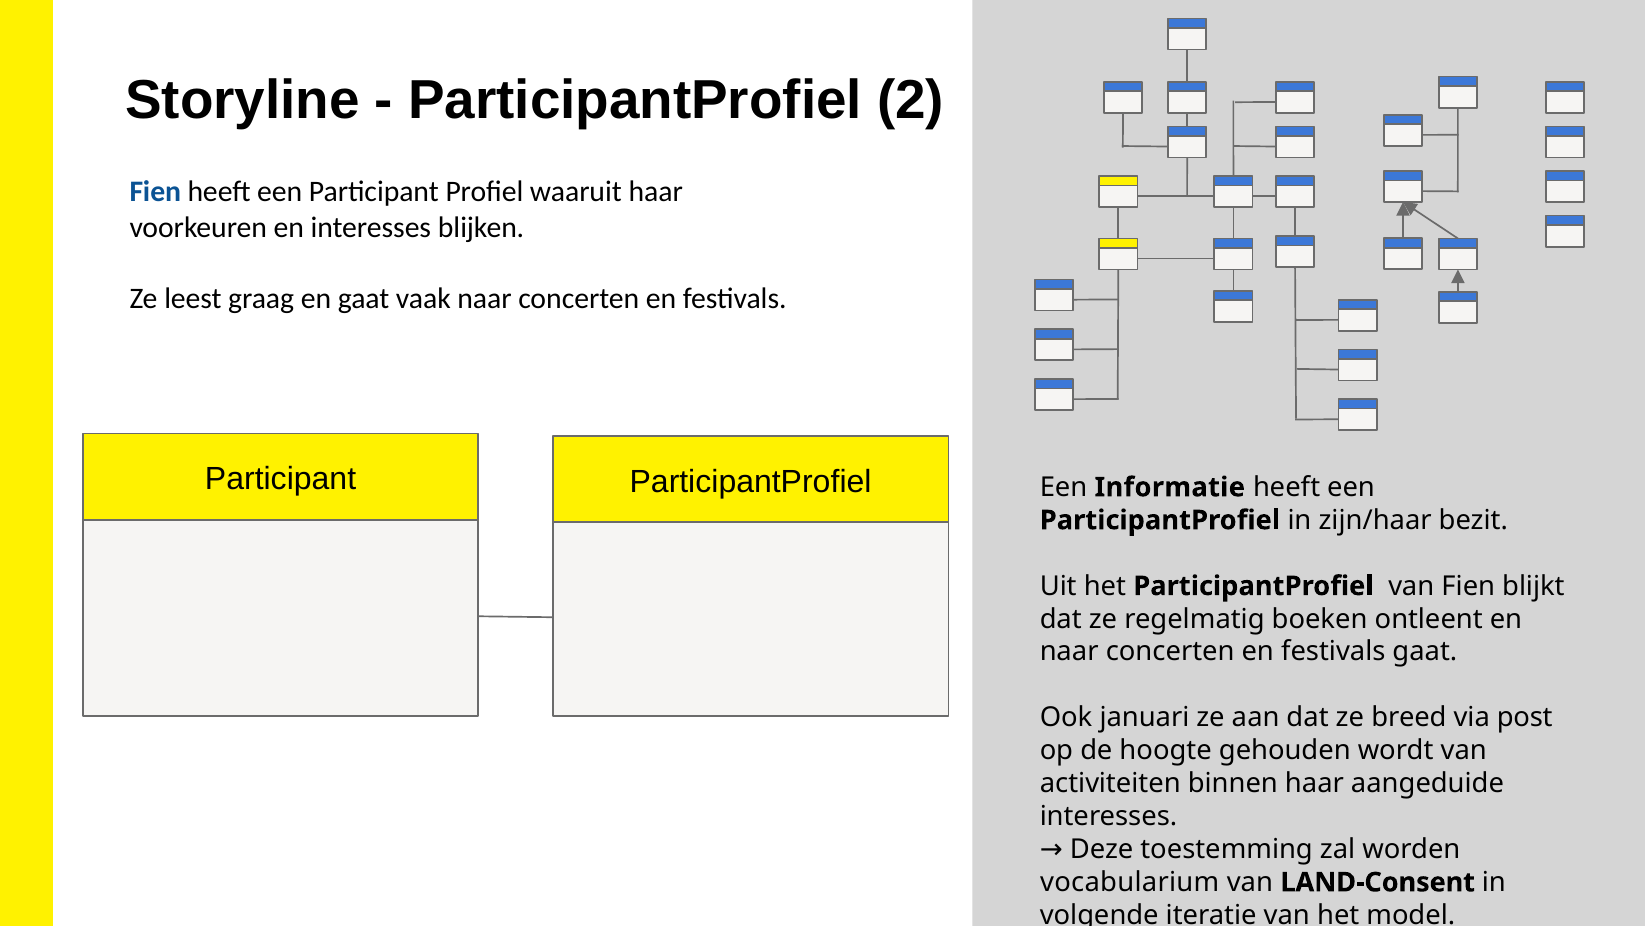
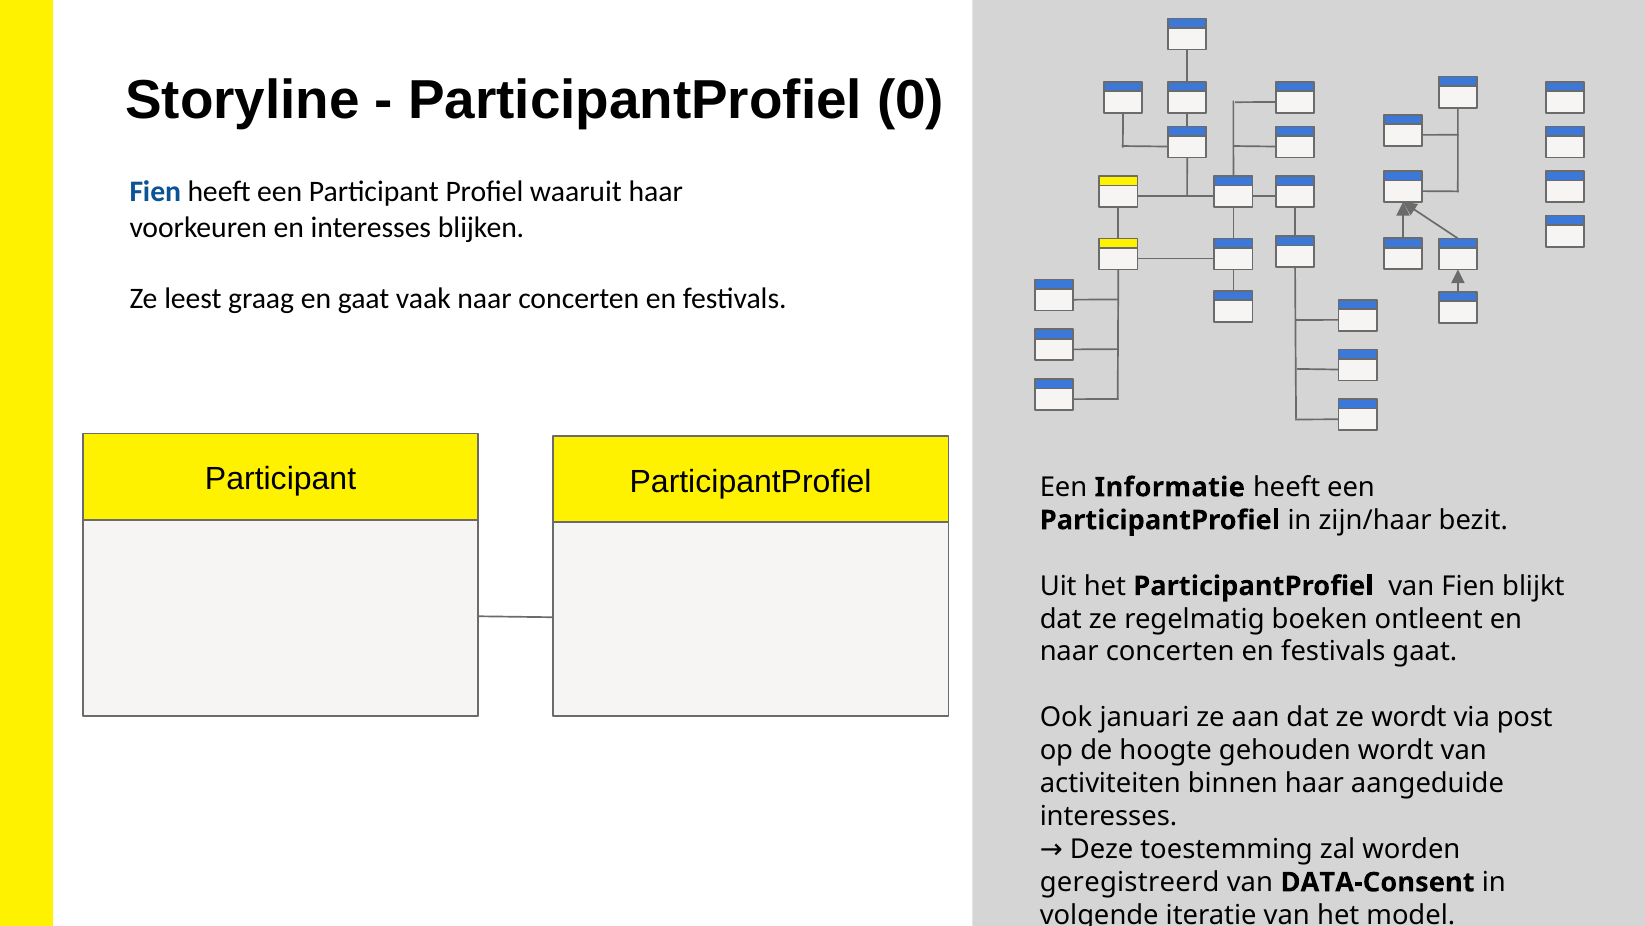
2: 2 -> 0
ze breed: breed -> wordt
vocabularium: vocabularium -> geregistreerd
LAND-Consent: LAND-Consent -> DATA-Consent
